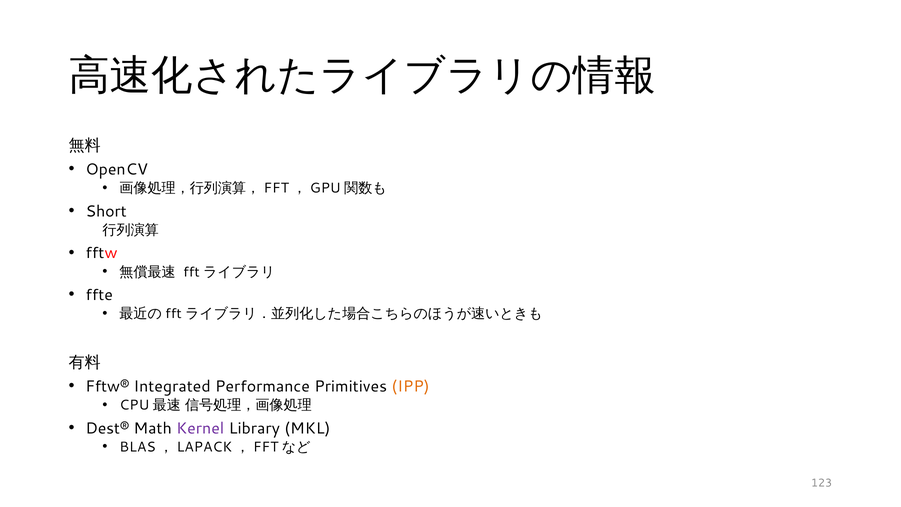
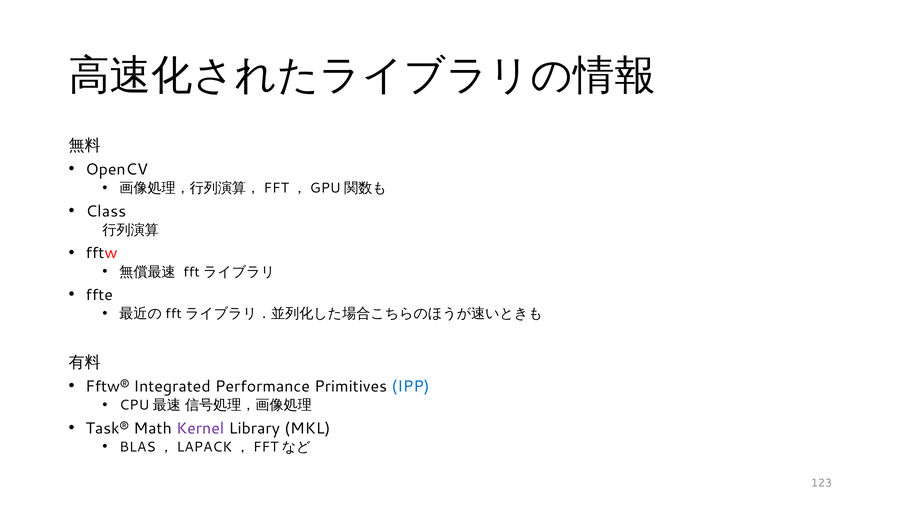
Short: Short -> Class
IPP colour: orange -> blue
Dest®: Dest® -> Task®
